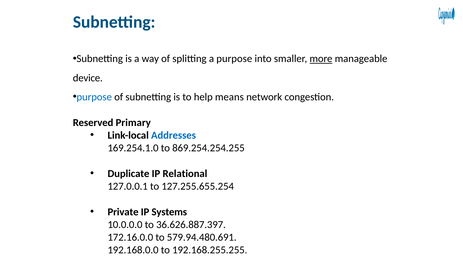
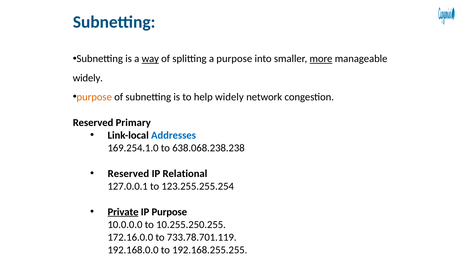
way underline: none -> present
device at (88, 78): device -> widely
purpose at (94, 97) colour: blue -> orange
help means: means -> widely
869.254.254.255: 869.254.254.255 -> 638.068.238.238
Duplicate at (128, 173): Duplicate -> Reserved
127.255.655.254: 127.255.655.254 -> 123.255.255.254
Private underline: none -> present
IP Systems: Systems -> Purpose
36.626.887.397: 36.626.887.397 -> 10.255.250.255
579.94.480.691: 579.94.480.691 -> 733.78.701.119
